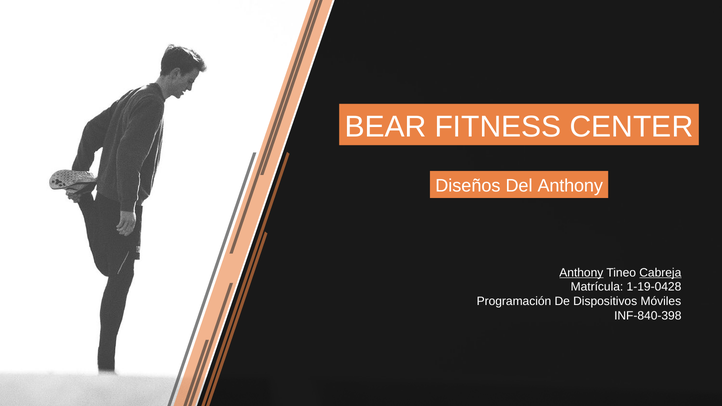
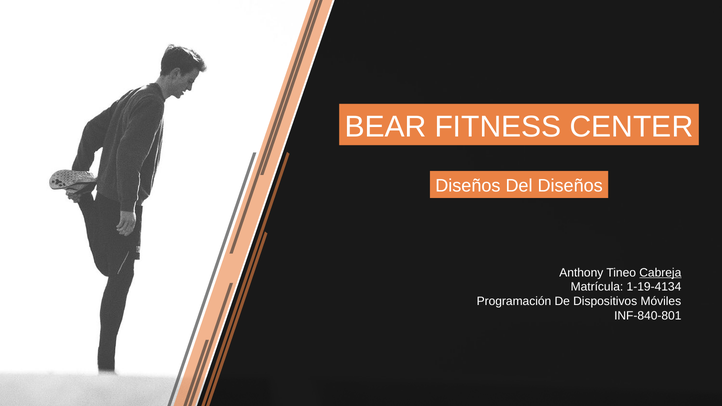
Del Anthony: Anthony -> Diseños
Anthony at (581, 273) underline: present -> none
1-19-0428: 1-19-0428 -> 1-19-4134
INF-840-398: INF-840-398 -> INF-840-801
